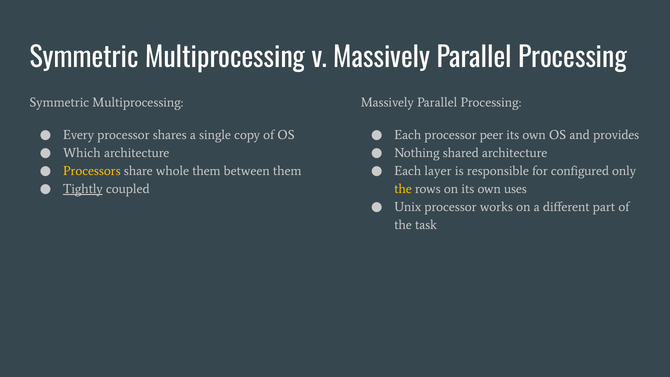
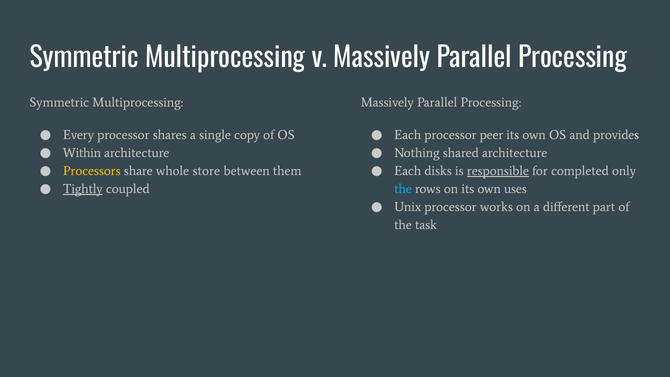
Which: Which -> Within
whole them: them -> store
layer: layer -> disks
responsible underline: none -> present
configured: configured -> completed
the at (403, 189) colour: yellow -> light blue
